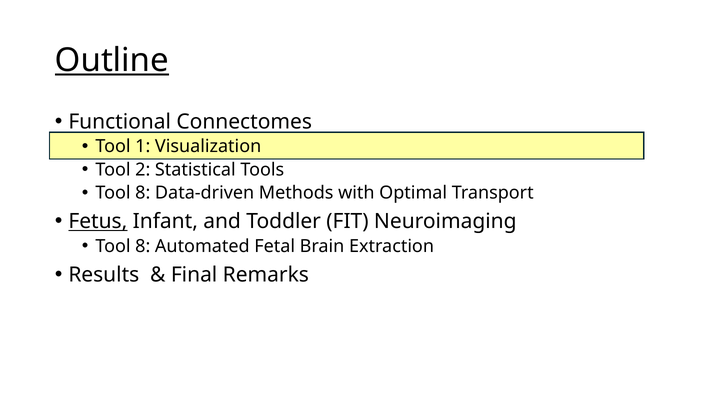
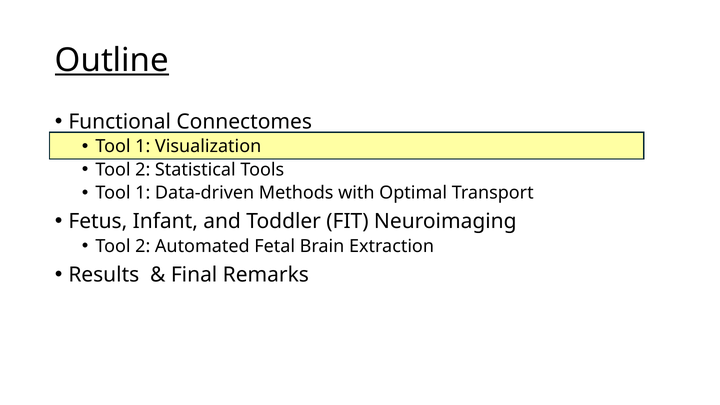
8 at (143, 193): 8 -> 1
Fetus underline: present -> none
8 at (143, 246): 8 -> 2
